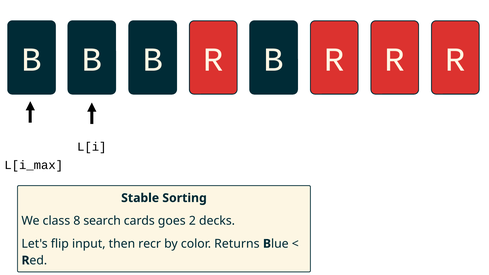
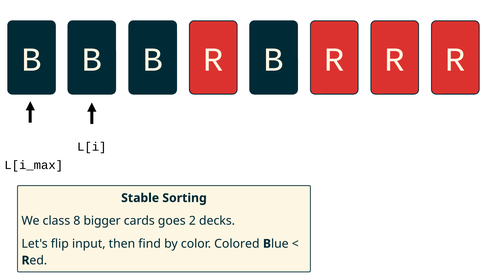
search: search -> bigger
recr: recr -> find
Returns: Returns -> Colored
